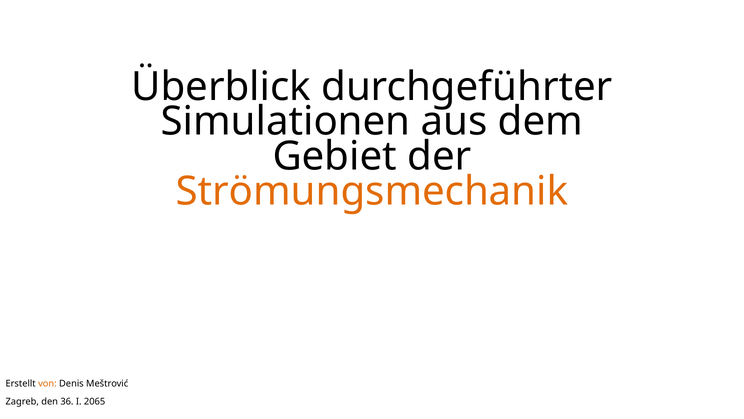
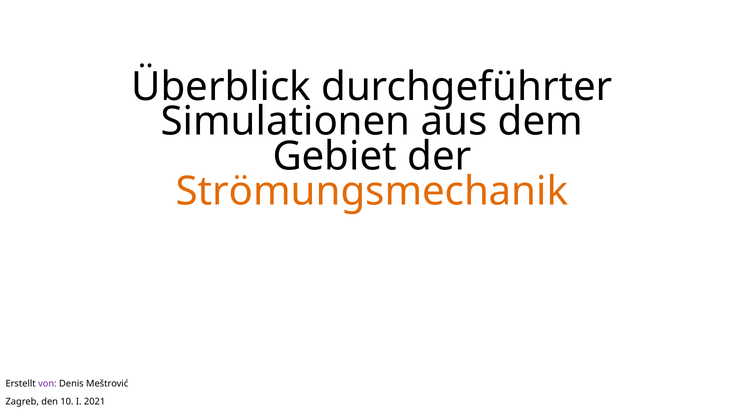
von colour: orange -> purple
36: 36 -> 10
2065: 2065 -> 2021
